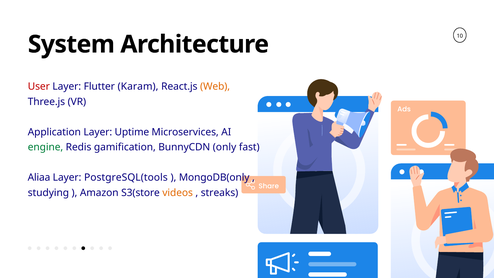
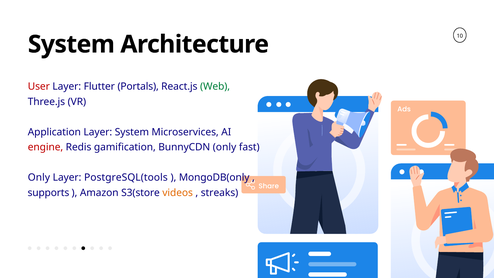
Karam: Karam -> Portals
Web colour: orange -> green
Layer Uptime: Uptime -> System
engine colour: green -> red
Aliaa at (39, 177): Aliaa -> Only
studying: studying -> supports
